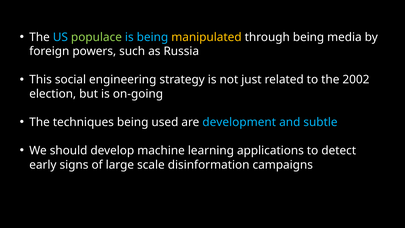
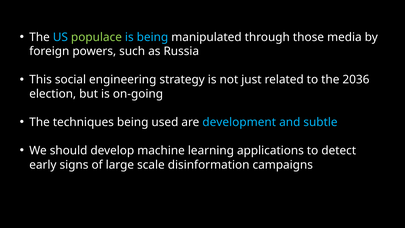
manipulated colour: yellow -> white
through being: being -> those
2002: 2002 -> 2036
